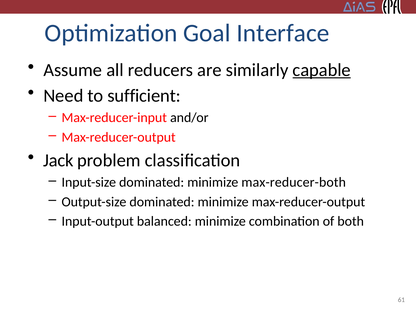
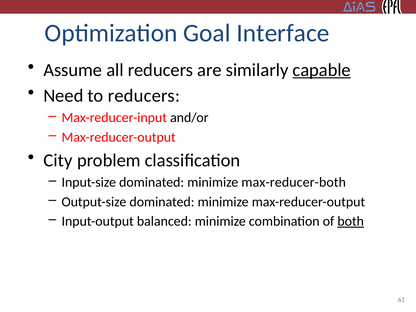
to sufficient: sufficient -> reducers
Jack: Jack -> City
both underline: none -> present
